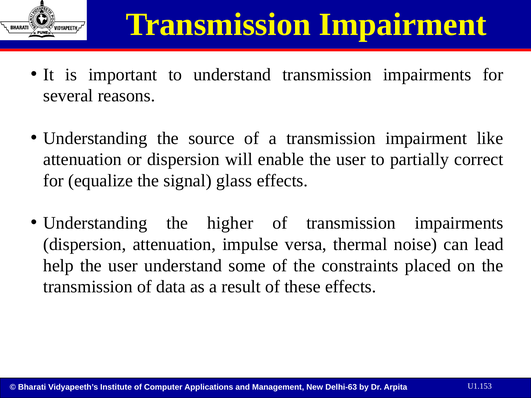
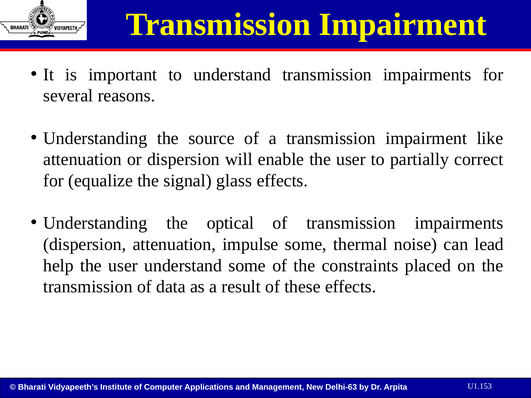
higher: higher -> optical
impulse versa: versa -> some
